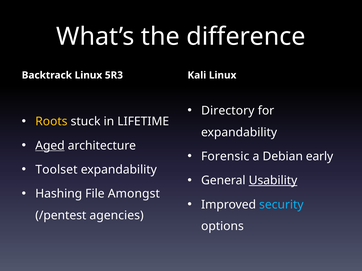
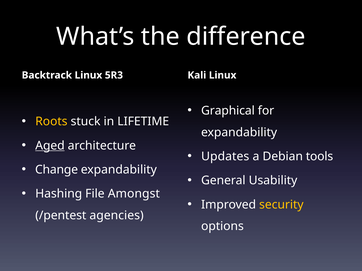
Directory: Directory -> Graphical
Forensic: Forensic -> Updates
early: early -> tools
Toolset: Toolset -> Change
Usability underline: present -> none
security colour: light blue -> yellow
